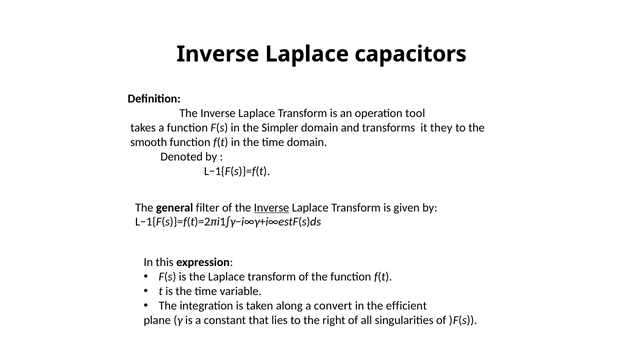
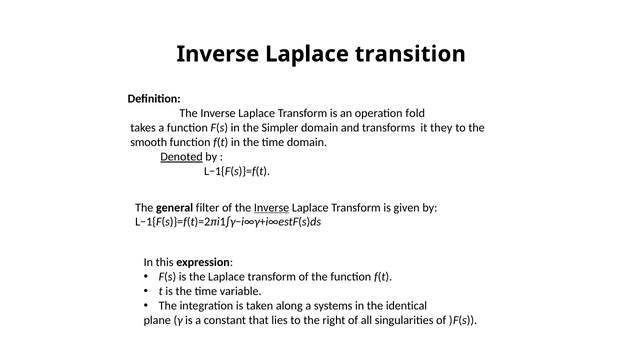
capacitors: capacitors -> transition
tool: tool -> fold
Denoted underline: none -> present
convert: convert -> systems
efficient: efficient -> identical
